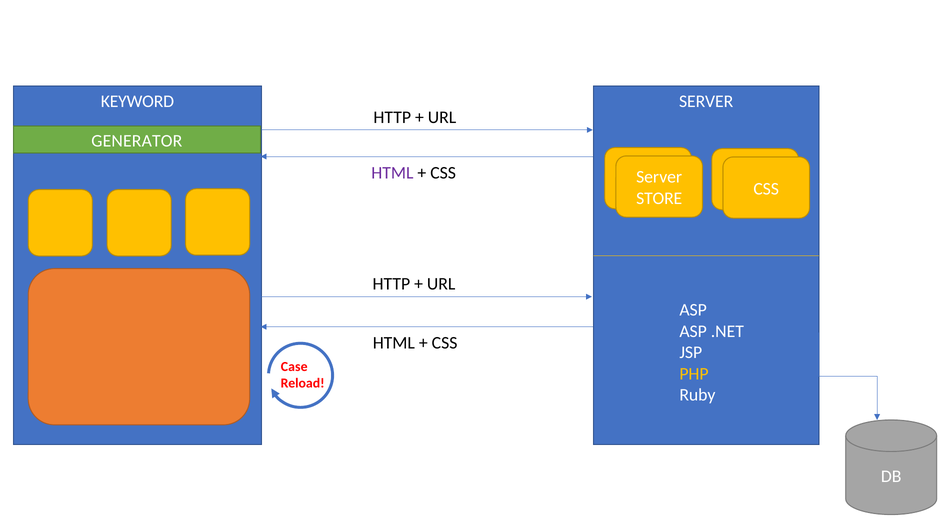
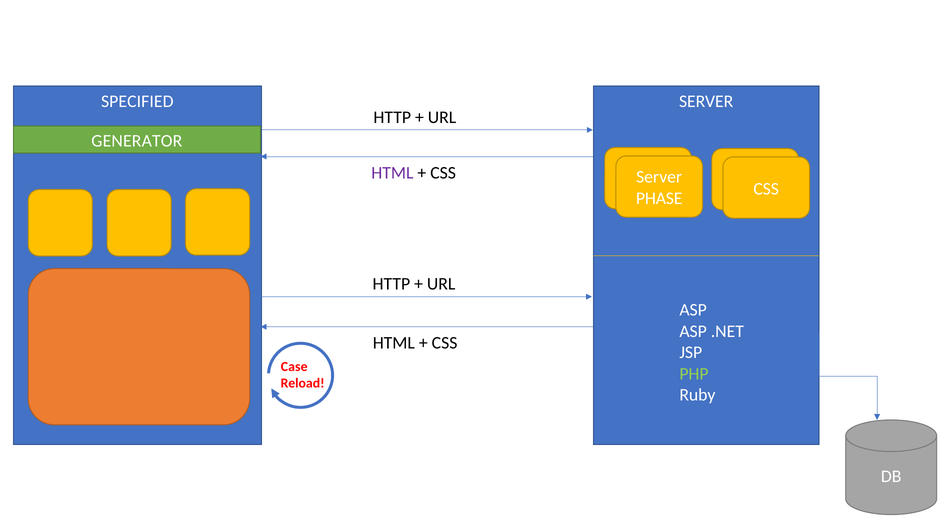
KEYWORD: KEYWORD -> SPECIFIED
STORE: STORE -> PHASE
PHP colour: yellow -> light green
